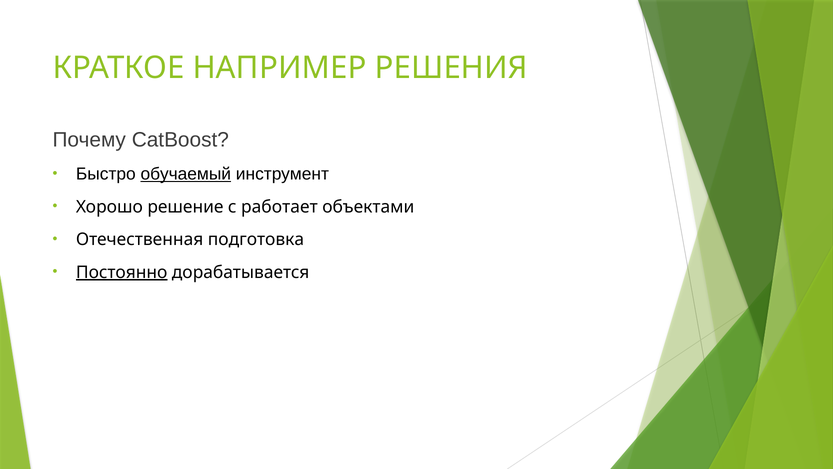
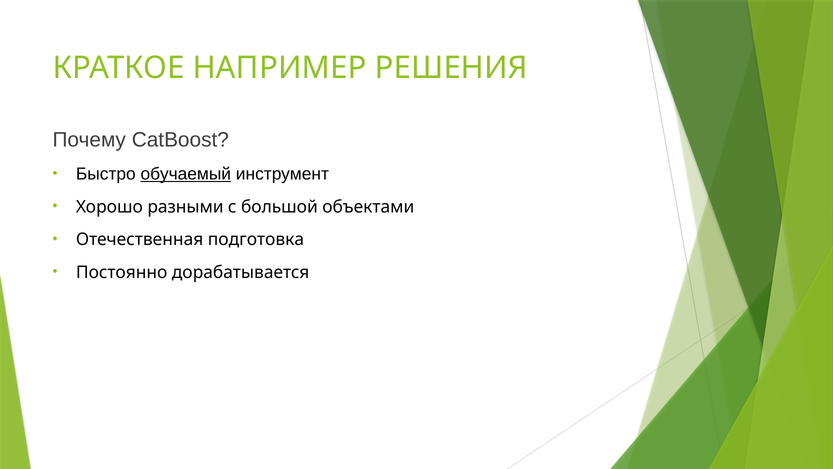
решение: решение -> разными
работает: работает -> большой
Постоянно underline: present -> none
